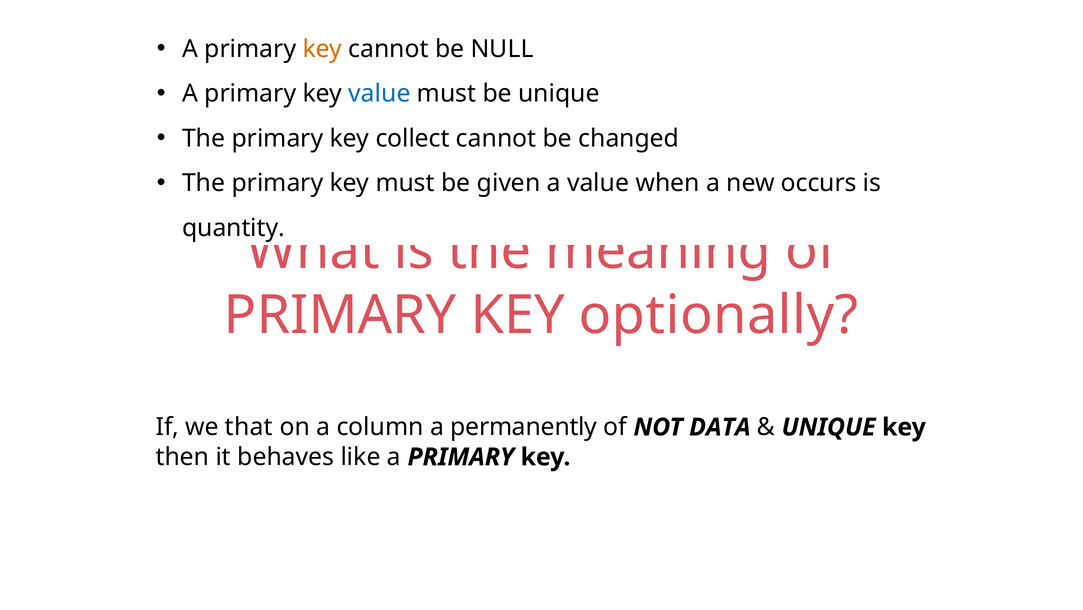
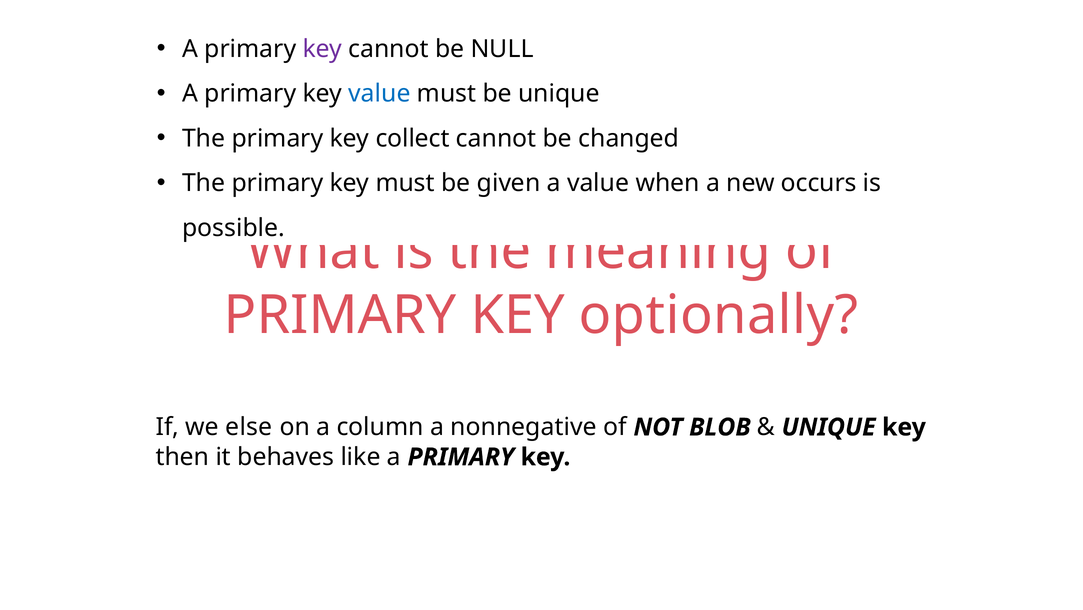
key at (322, 49) colour: orange -> purple
quantity: quantity -> possible
that: that -> else
permanently: permanently -> nonnegative
DATA: DATA -> BLOB
